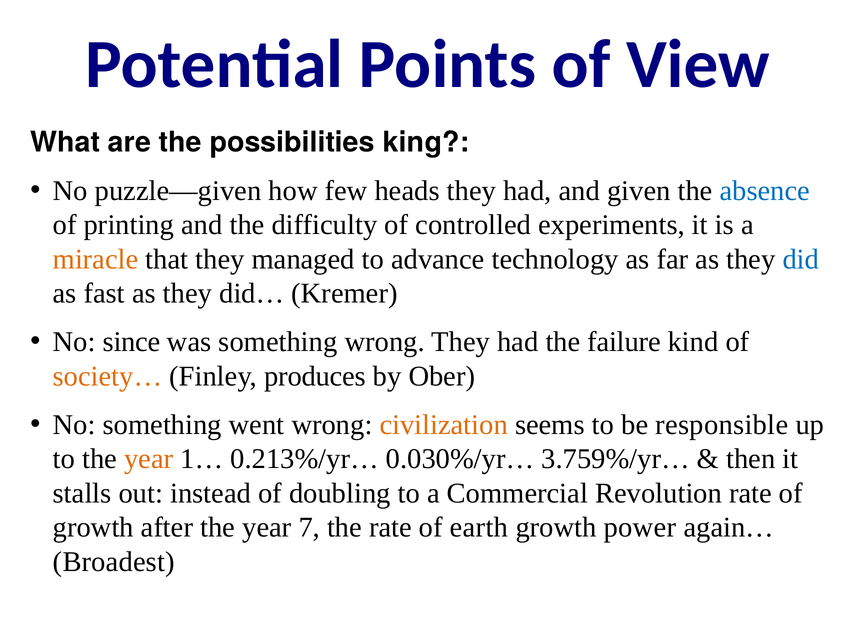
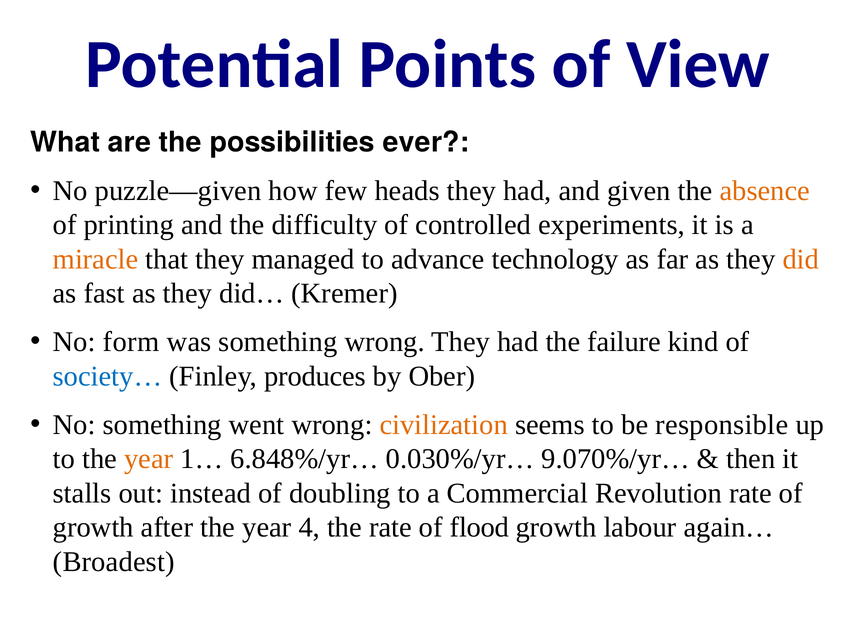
king: king -> ever
absence colour: blue -> orange
did colour: blue -> orange
since: since -> form
society… colour: orange -> blue
0.213%/yr…: 0.213%/yr… -> 6.848%/yr…
3.759%/yr…: 3.759%/yr… -> 9.070%/yr…
7: 7 -> 4
earth: earth -> flood
power: power -> labour
